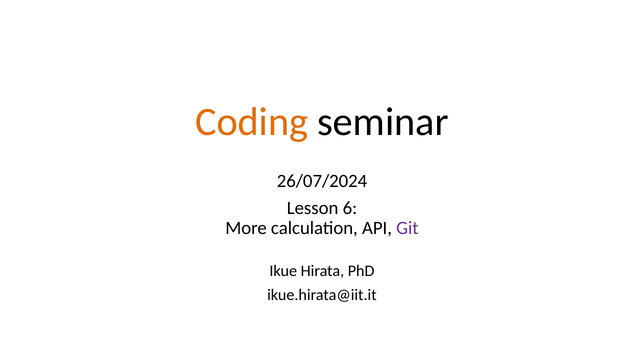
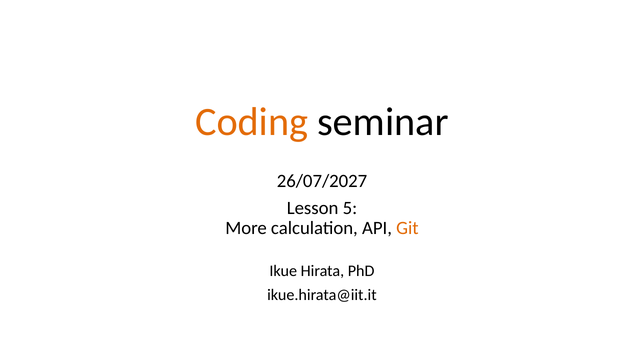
26/07/2024: 26/07/2024 -> 26/07/2027
6: 6 -> 5
Git colour: purple -> orange
